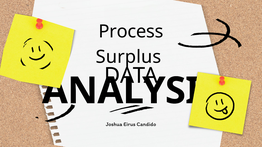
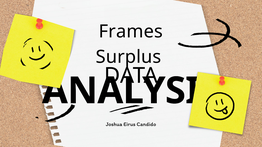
Process: Process -> Frames
